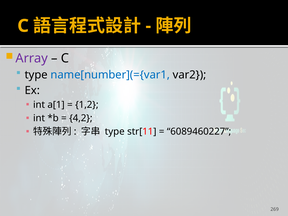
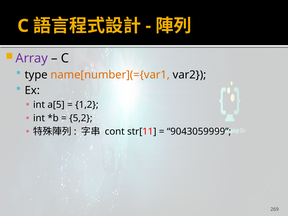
name[number](={var1 colour: blue -> orange
a[1: a[1 -> a[5
4,2: 4,2 -> 5,2
type at (115, 132): type -> cont
6089460227: 6089460227 -> 9043059999
